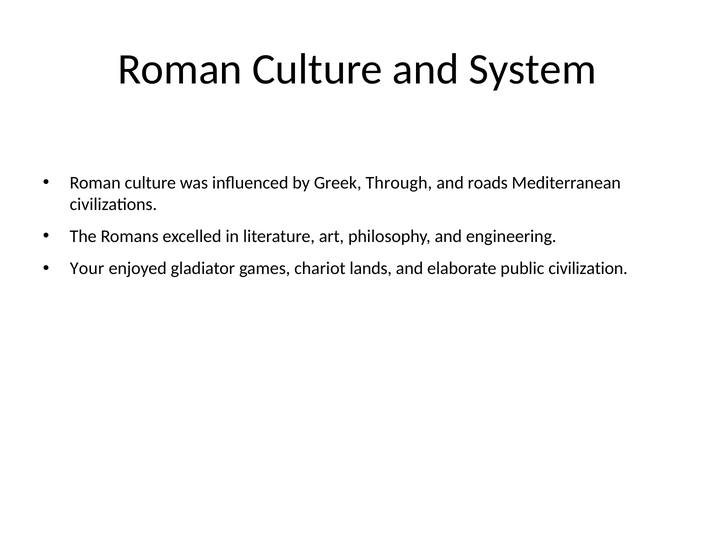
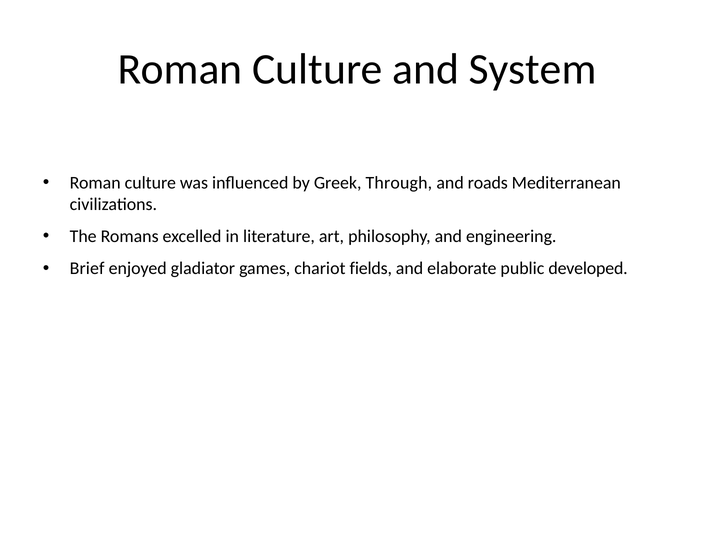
Your: Your -> Brief
lands: lands -> fields
civilization: civilization -> developed
